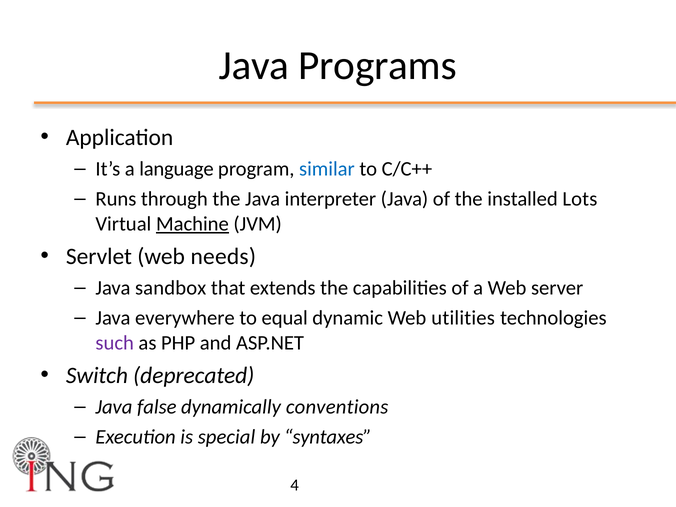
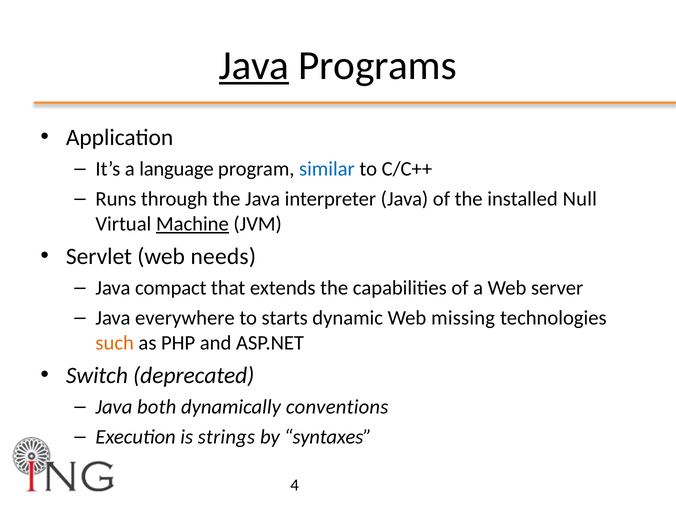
Java at (254, 65) underline: none -> present
Lots: Lots -> Null
sandbox: sandbox -> compact
equal: equal -> starts
utilities: utilities -> missing
such colour: purple -> orange
false: false -> both
special: special -> strings
